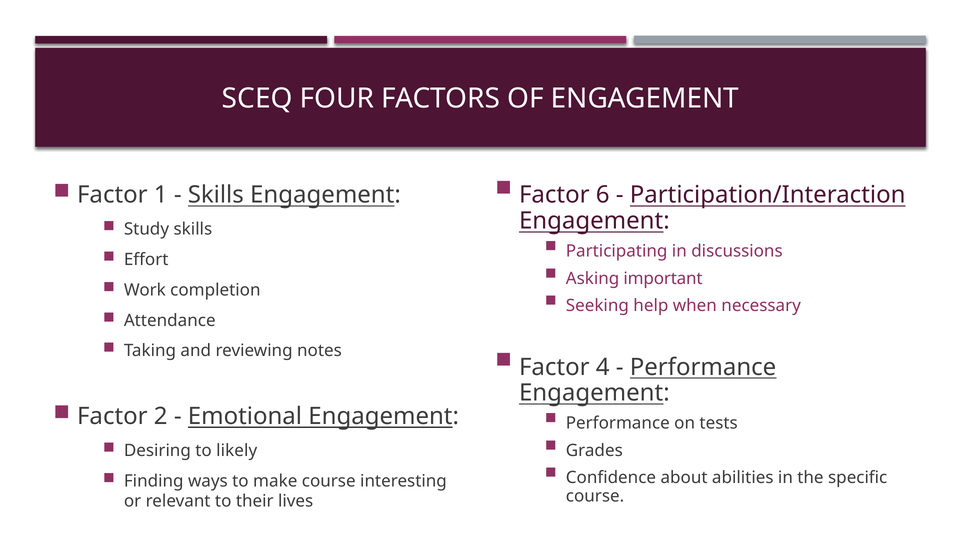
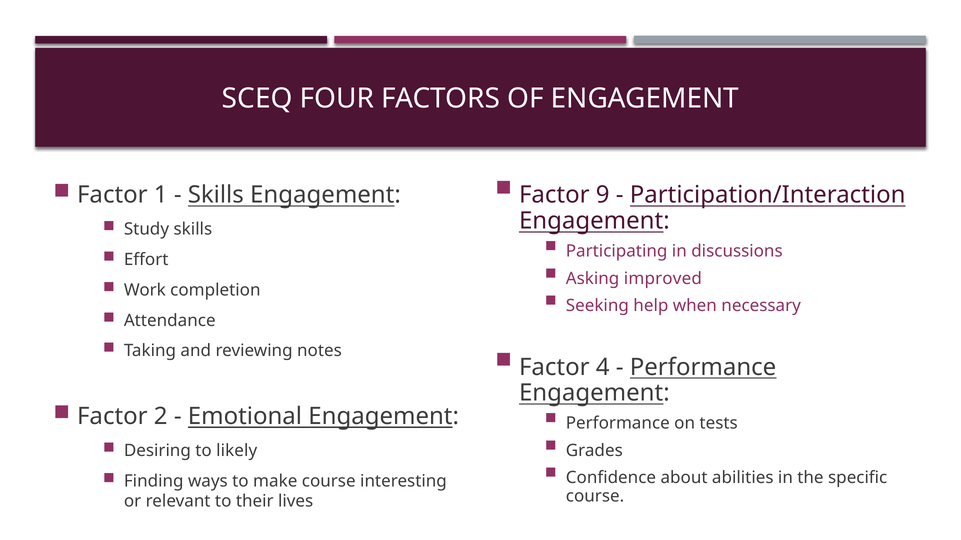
6: 6 -> 9
important: important -> improved
